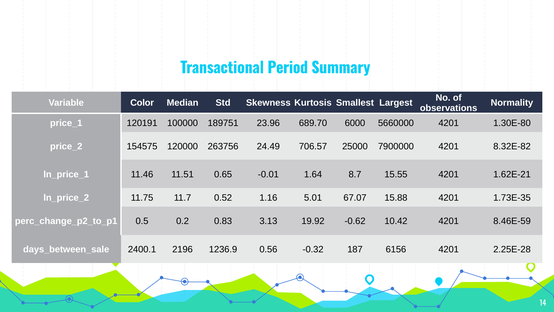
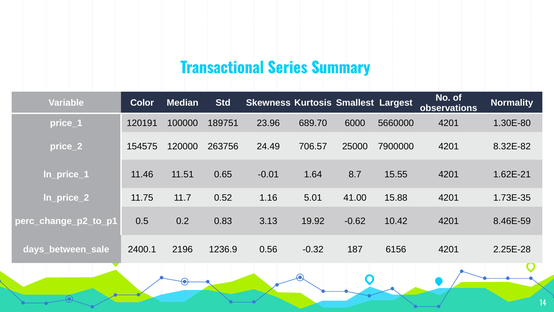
Period: Period -> Series
67.07: 67.07 -> 41.00
